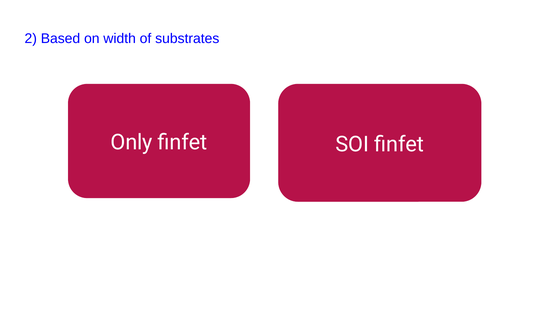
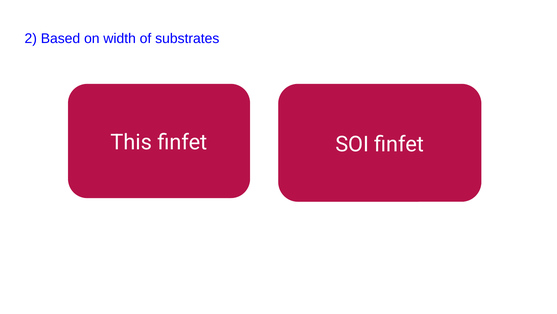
Only: Only -> This
